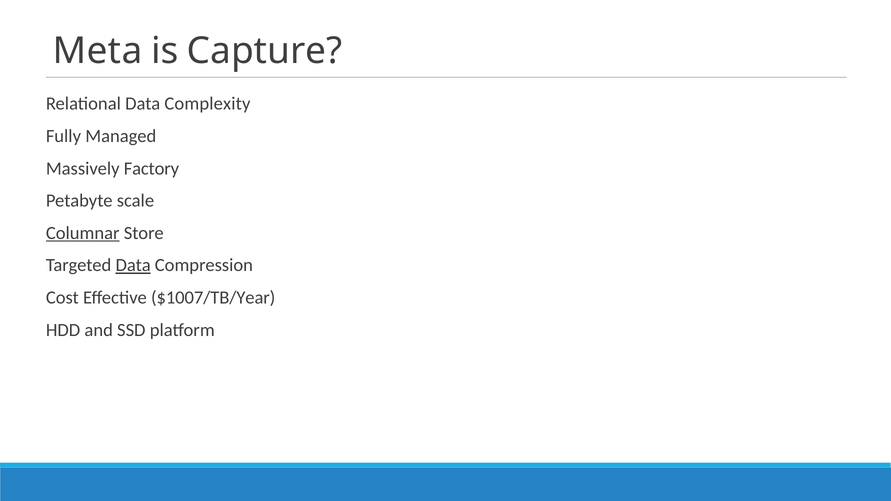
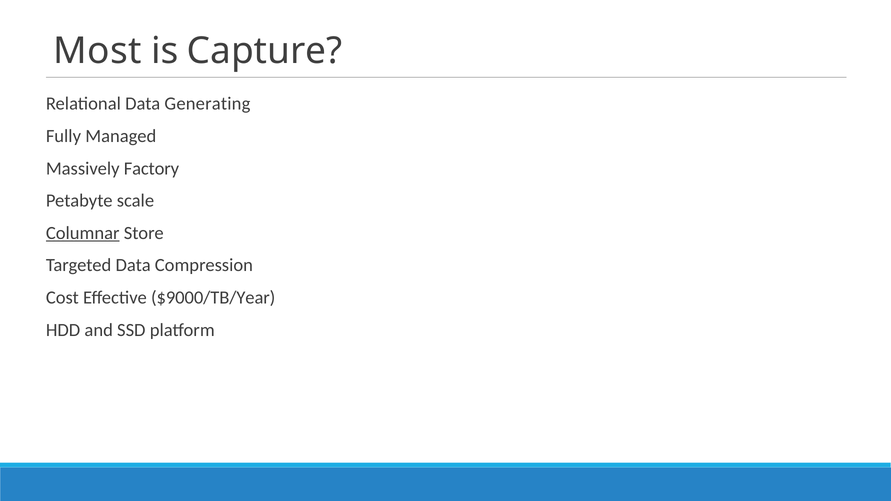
Meta: Meta -> Most
Complexity: Complexity -> Generating
Data at (133, 265) underline: present -> none
$1007/TB/Year: $1007/TB/Year -> $9000/TB/Year
